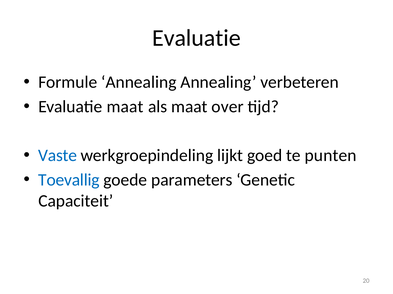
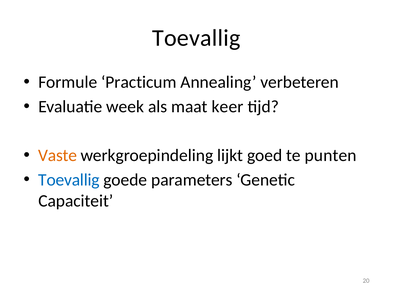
Evaluatie at (196, 38): Evaluatie -> Toevallig
Formule Annealing: Annealing -> Practicum
Evaluatie maat: maat -> week
over: over -> keer
Vaste colour: blue -> orange
